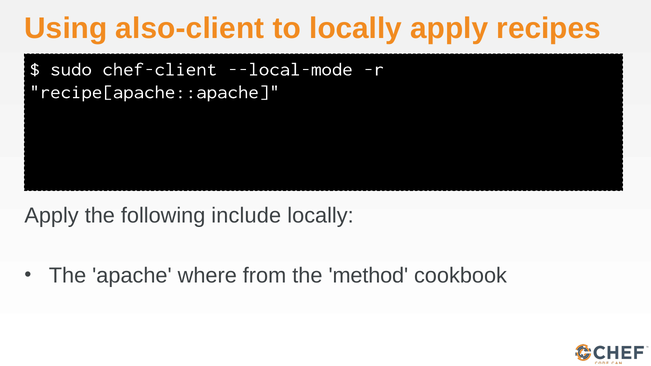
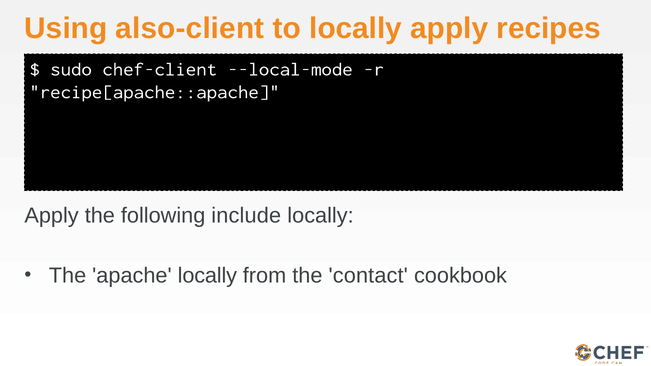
apache where: where -> locally
method: method -> contact
